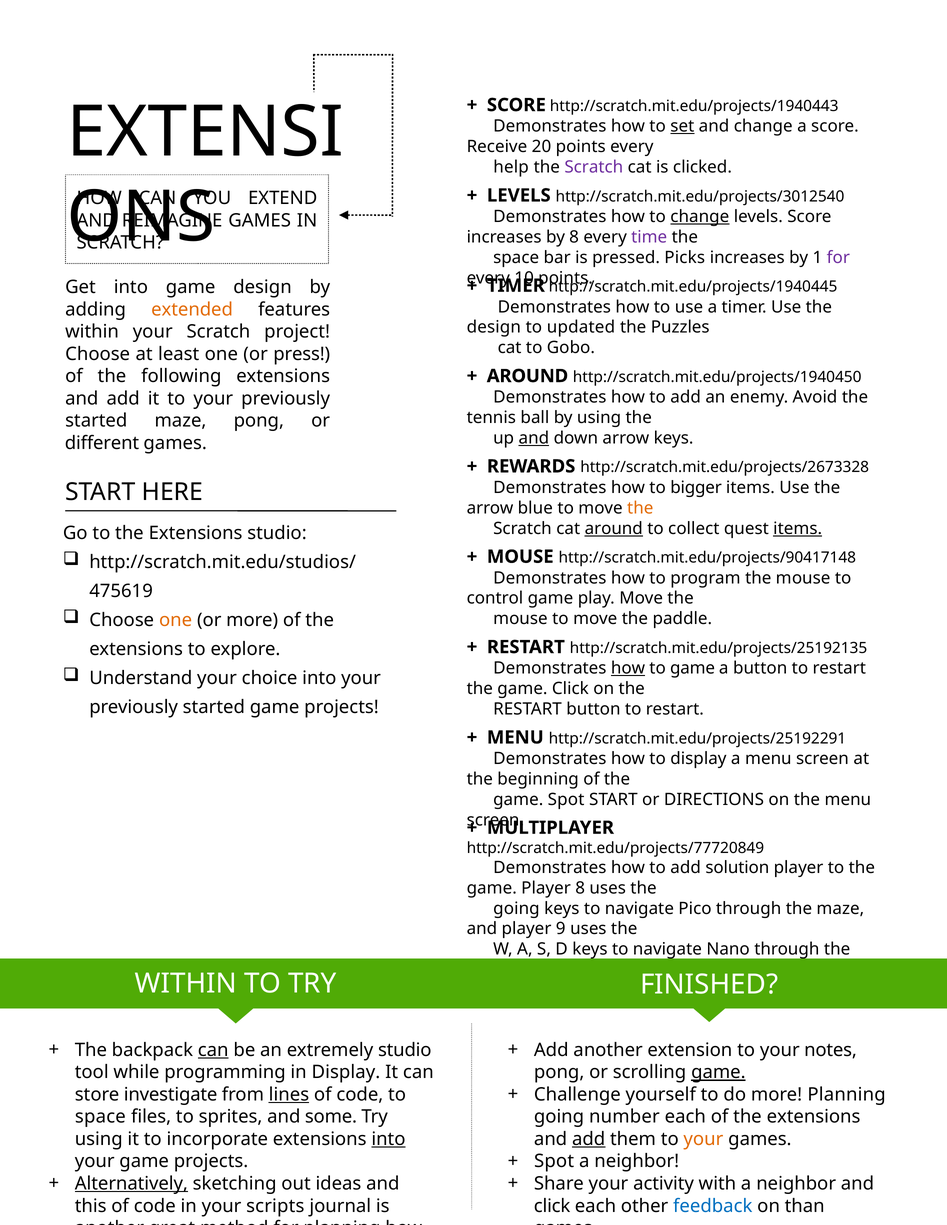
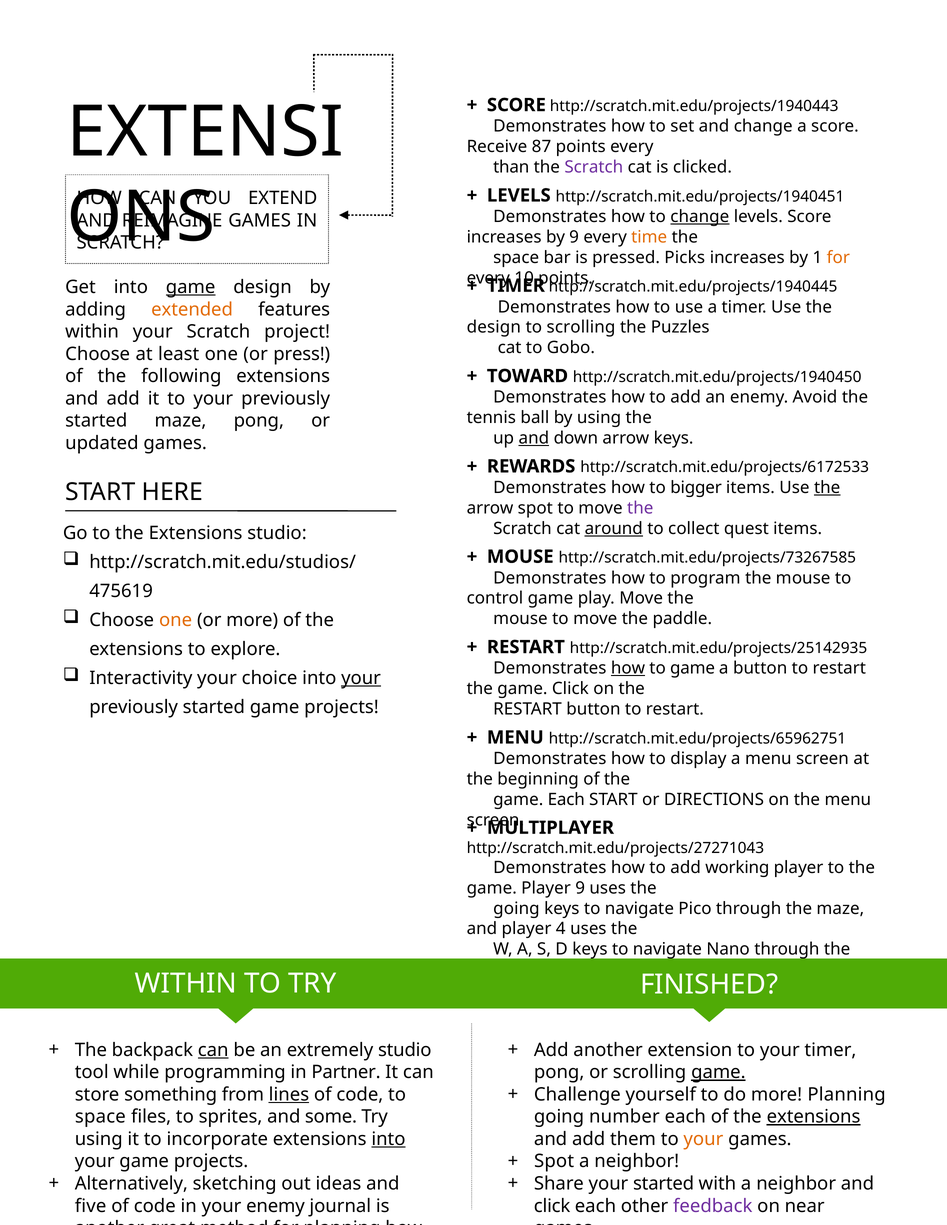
set underline: present -> none
20: 20 -> 87
help: help -> than
http://scratch.mit.edu/projects/3012540: http://scratch.mit.edu/projects/3012540 -> http://scratch.mit.edu/projects/1940451
by 8: 8 -> 9
time colour: purple -> orange
for at (838, 258) colour: purple -> orange
game at (191, 287) underline: none -> present
to updated: updated -> scrolling
AROUND at (528, 376): AROUND -> TOWARD
different: different -> updated
http://scratch.mit.edu/projects/2673328: http://scratch.mit.edu/projects/2673328 -> http://scratch.mit.edu/projects/6172533
the at (827, 488) underline: none -> present
arrow blue: blue -> spot
the at (640, 508) colour: orange -> purple
items at (798, 529) underline: present -> none
http://scratch.mit.edu/projects/90417148: http://scratch.mit.edu/projects/90417148 -> http://scratch.mit.edu/projects/73267585
http://scratch.mit.edu/projects/25192135: http://scratch.mit.edu/projects/25192135 -> http://scratch.mit.edu/projects/25142935
Understand: Understand -> Interactivity
your at (361, 678) underline: none -> present
http://scratch.mit.edu/projects/25192291: http://scratch.mit.edu/projects/25192291 -> http://scratch.mit.edu/projects/65962751
game Spot: Spot -> Each
http://scratch.mit.edu/projects/77720849: http://scratch.mit.edu/projects/77720849 -> http://scratch.mit.edu/projects/27271043
solution: solution -> working
Player 8: 8 -> 9
9: 9 -> 4
your notes: notes -> timer
in Display: Display -> Partner
investigate: investigate -> something
extensions at (814, 1117) underline: none -> present
add at (589, 1140) underline: present -> none
Alternatively underline: present -> none
your activity: activity -> started
this: this -> five
your scripts: scripts -> enemy
feedback colour: blue -> purple
than: than -> near
